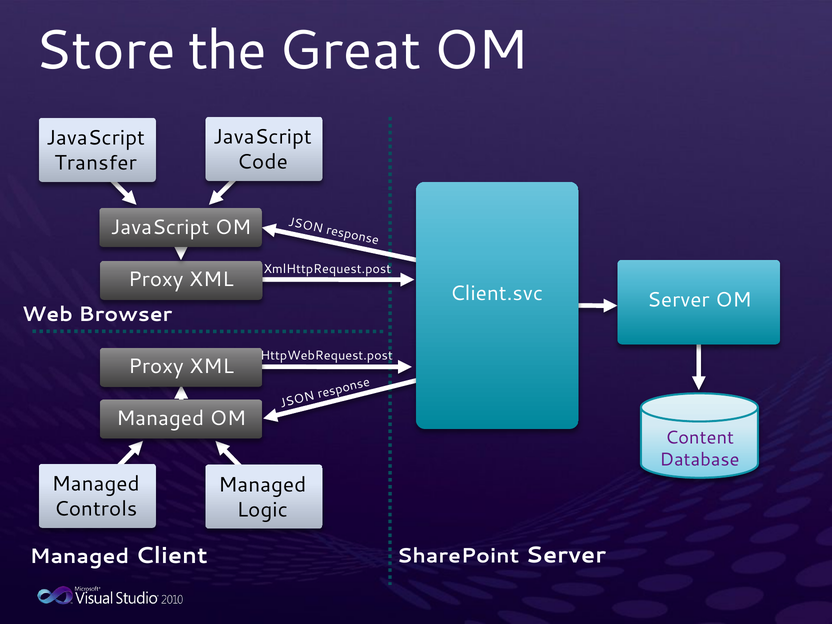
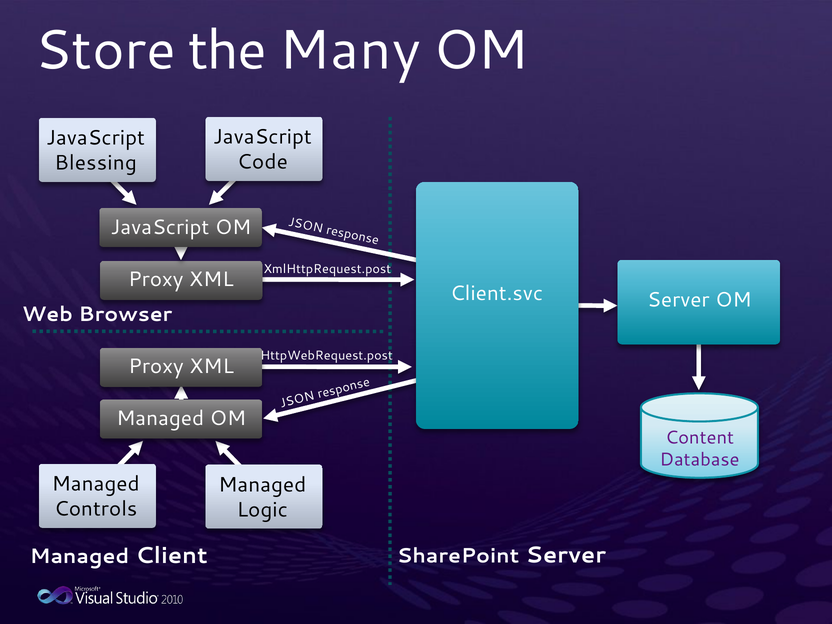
Great: Great -> Many
Transfer: Transfer -> Blessing
